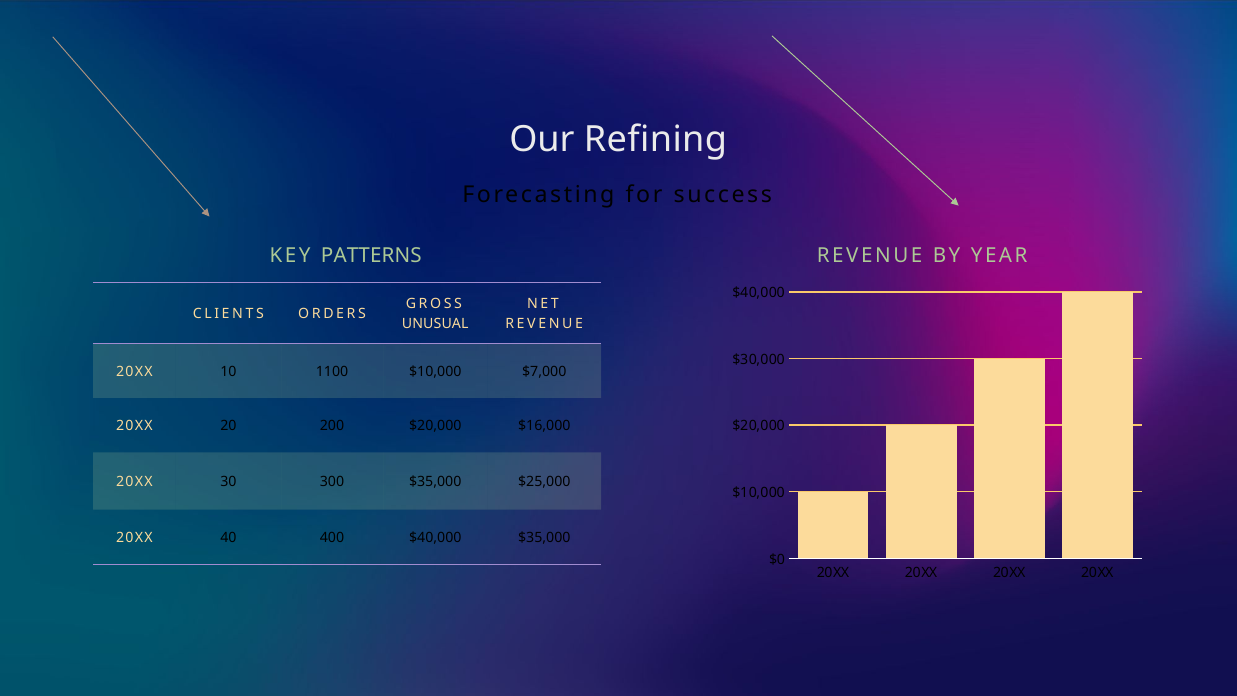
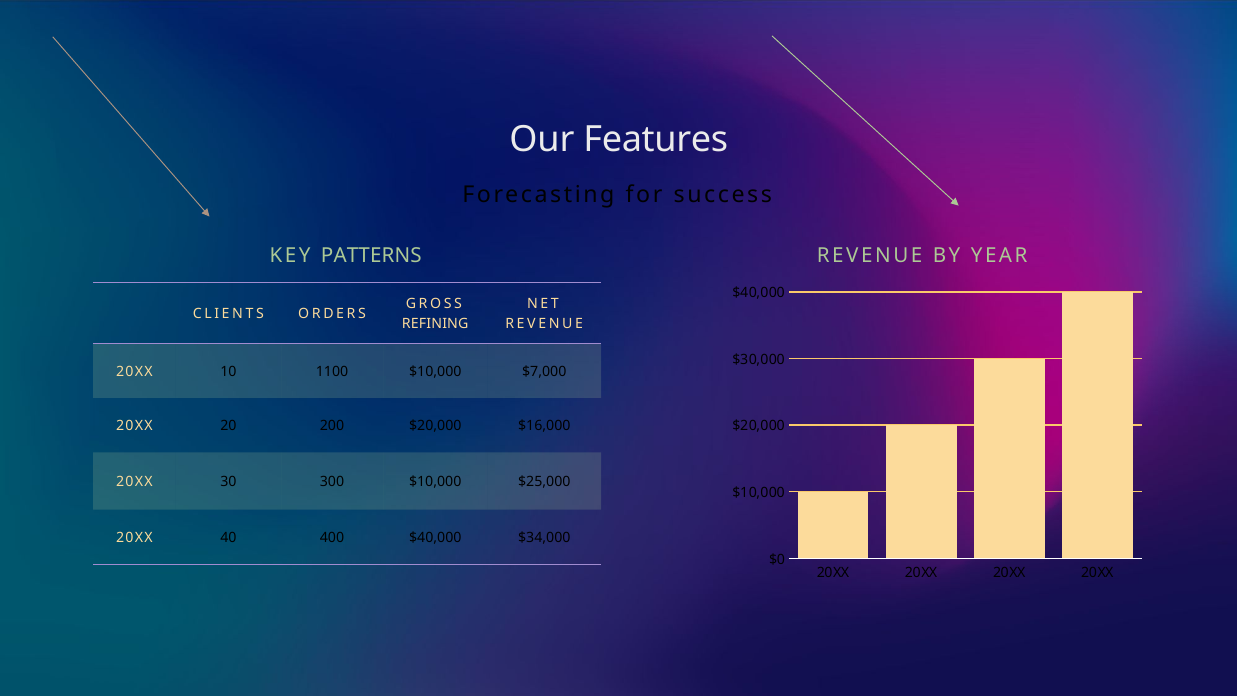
Refining: Refining -> Features
UNUSUAL: UNUSUAL -> REFINING
$35,000 at (435, 482): $35,000 -> $10,000
$35,000 at (544, 538): $35,000 -> $34,000
